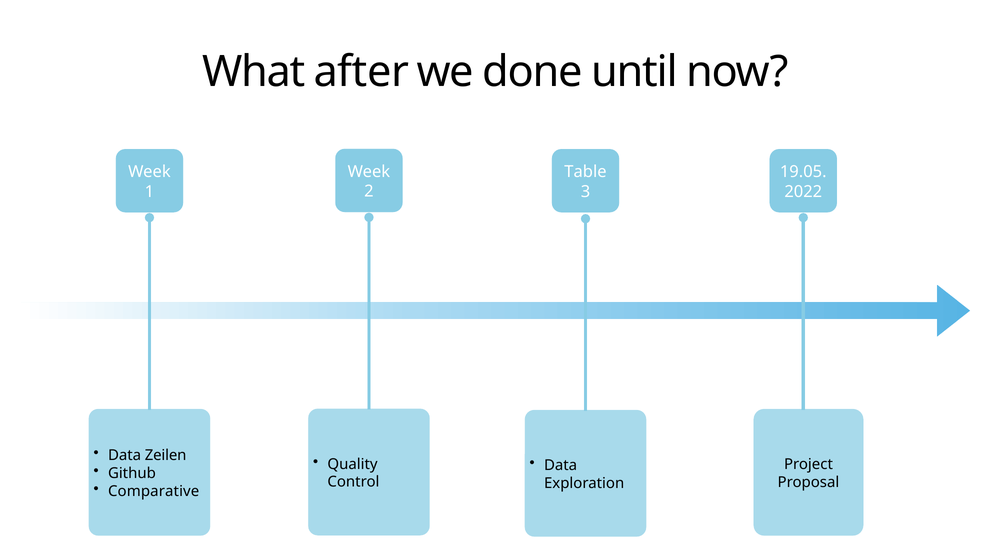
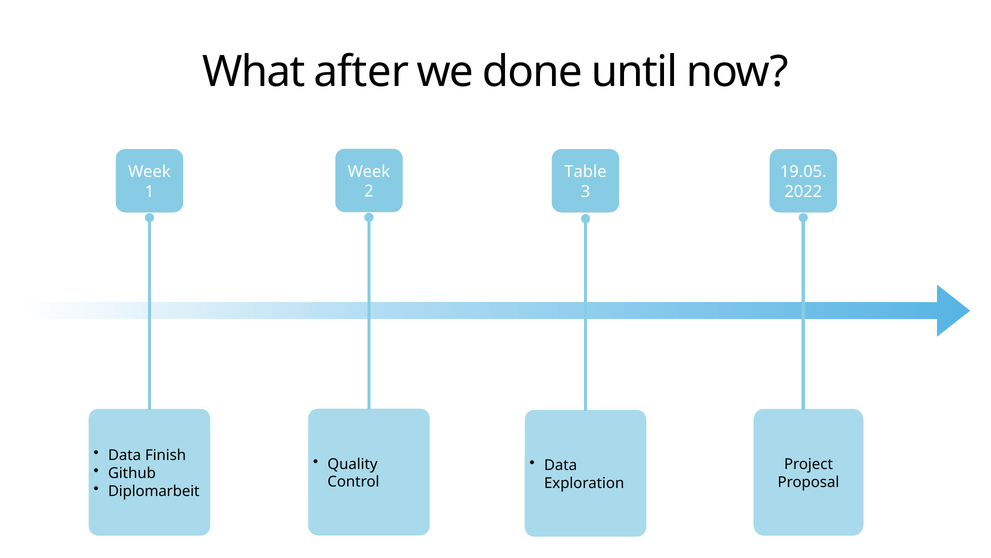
Zeilen: Zeilen -> Finish
Comparative: Comparative -> Diplomarbeit
